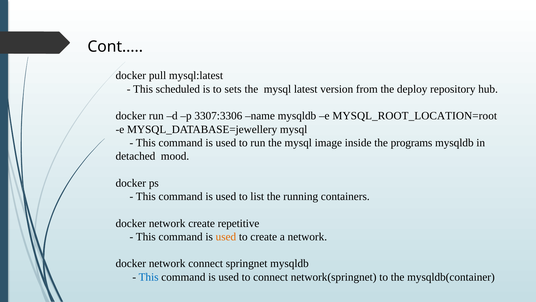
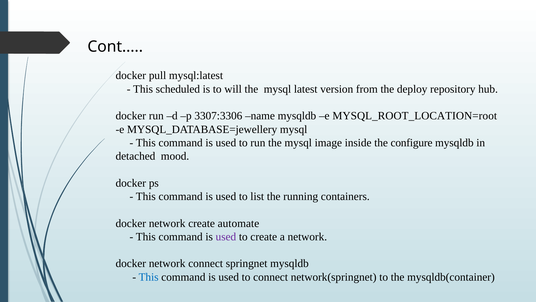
sets: sets -> will
programs: programs -> configure
repetitive: repetitive -> automate
used at (226, 236) colour: orange -> purple
